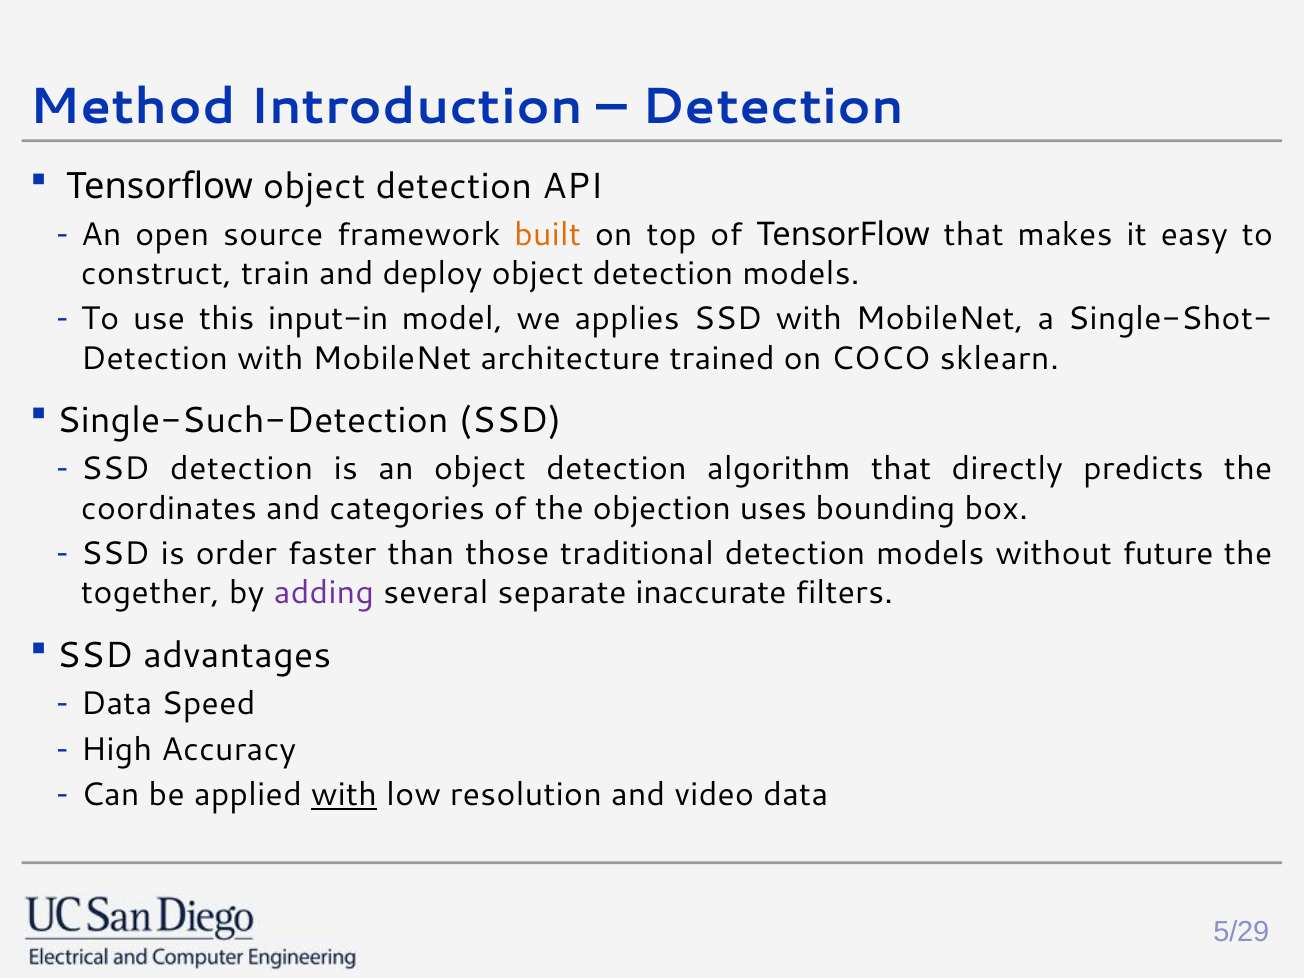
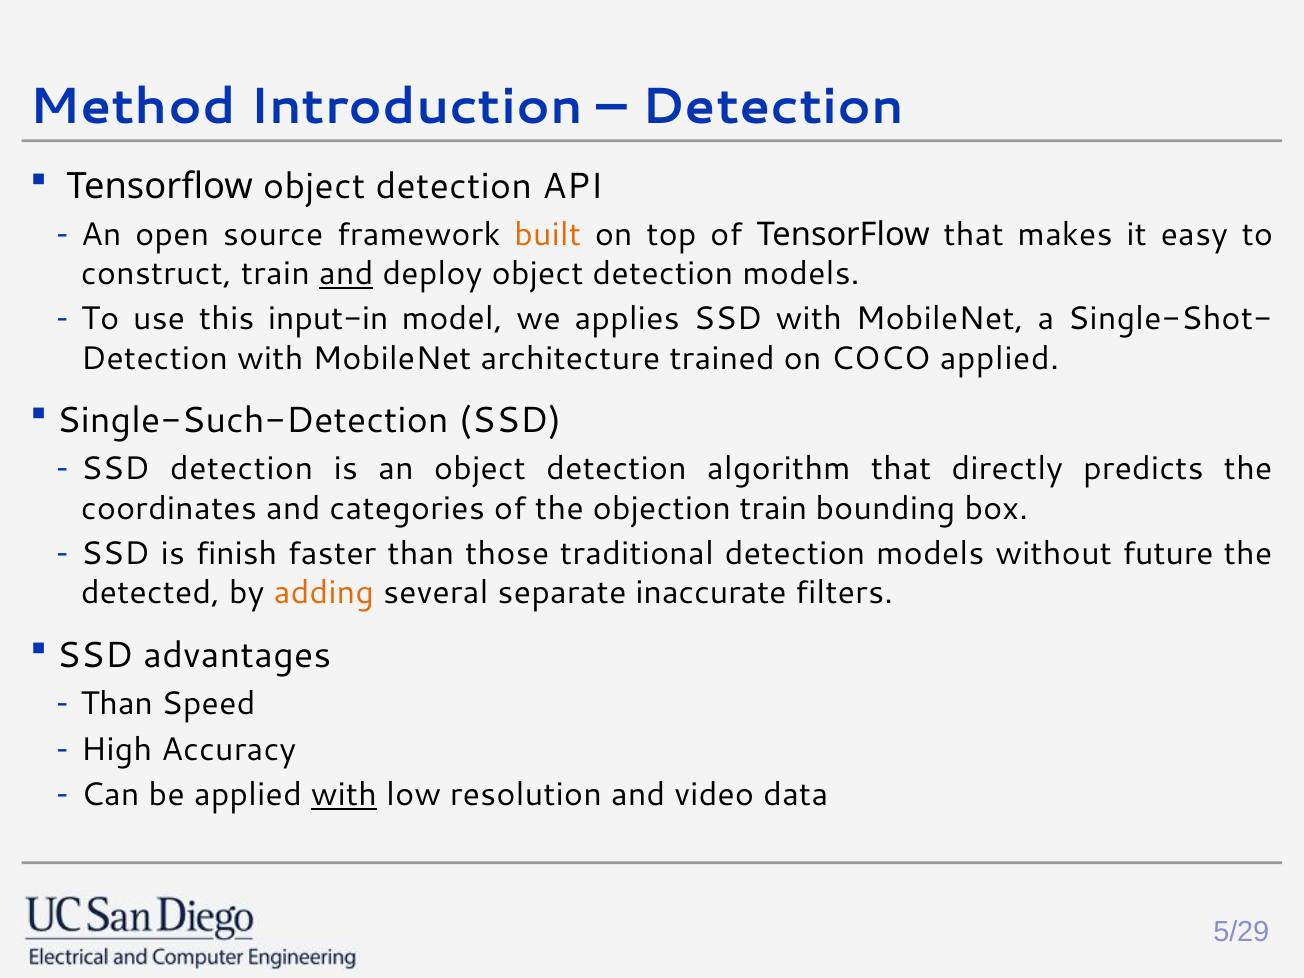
and at (346, 274) underline: none -> present
COCO sklearn: sklearn -> applied
objection uses: uses -> train
order: order -> finish
together: together -> detected
adding colour: purple -> orange
Data at (117, 704): Data -> Than
